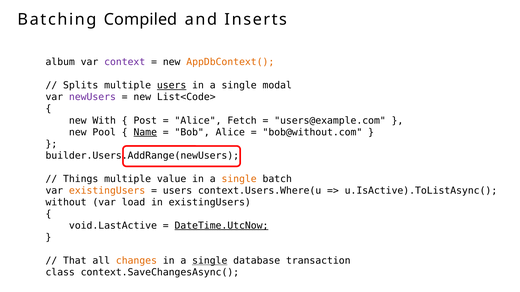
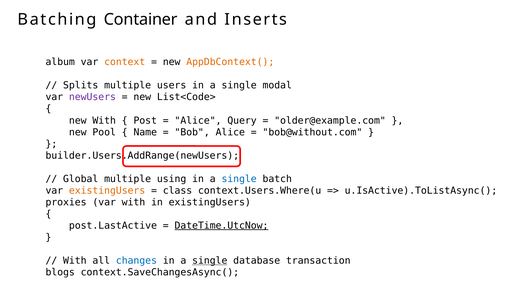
Compiled: Compiled -> Container
context colour: purple -> orange
users at (172, 86) underline: present -> none
Fetch: Fetch -> Query
users@example.com: users@example.com -> older@example.com
Name underline: present -> none
Things: Things -> Global
value: value -> using
single at (239, 179) colour: orange -> blue
users at (178, 191): users -> class
without: without -> proxies
var load: load -> with
void.LastActive: void.LastActive -> post.LastActive
That at (75, 261): That -> With
changes colour: orange -> blue
class: class -> blogs
